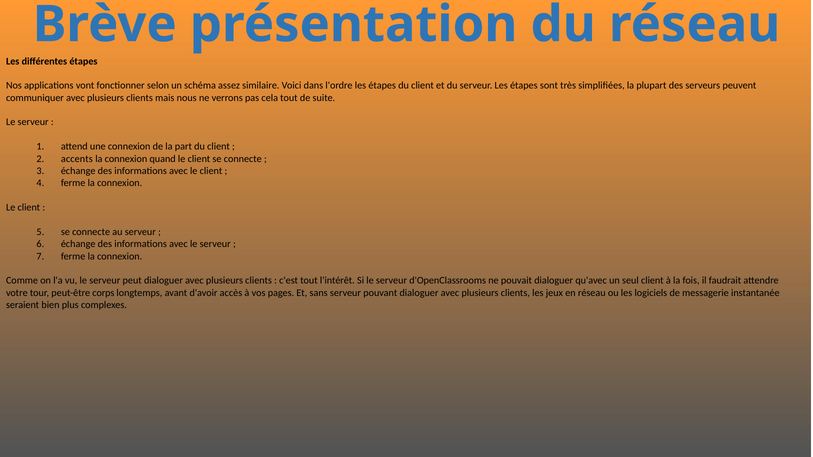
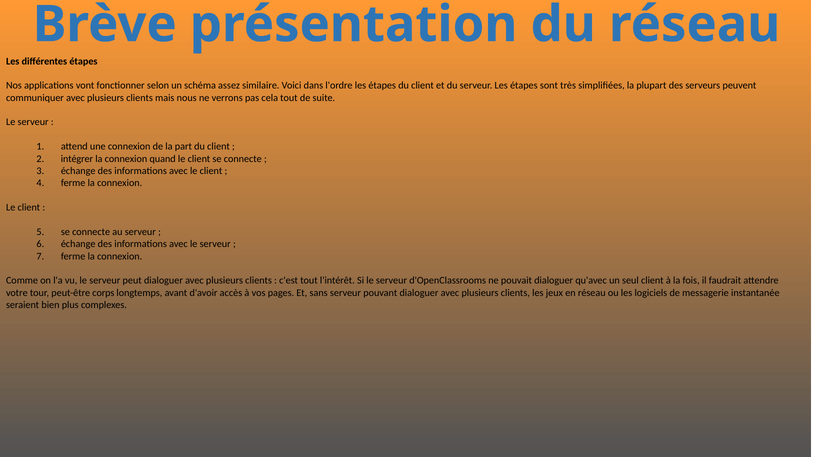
accents: accents -> intégrer
